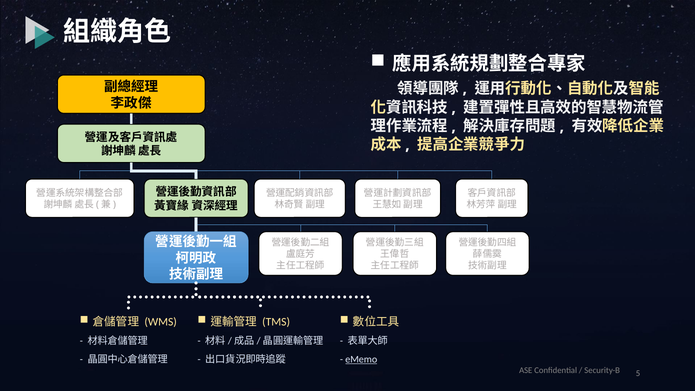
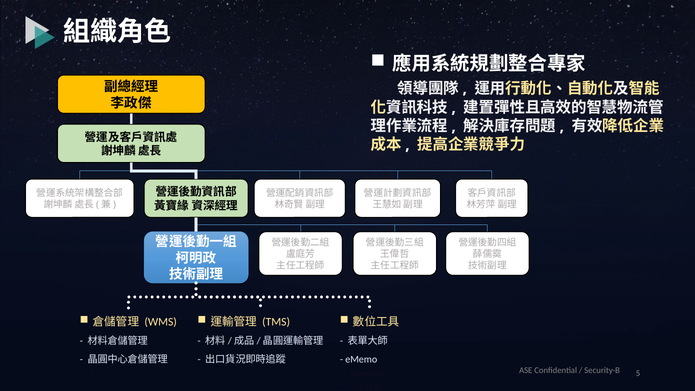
eMemo underline: present -> none
